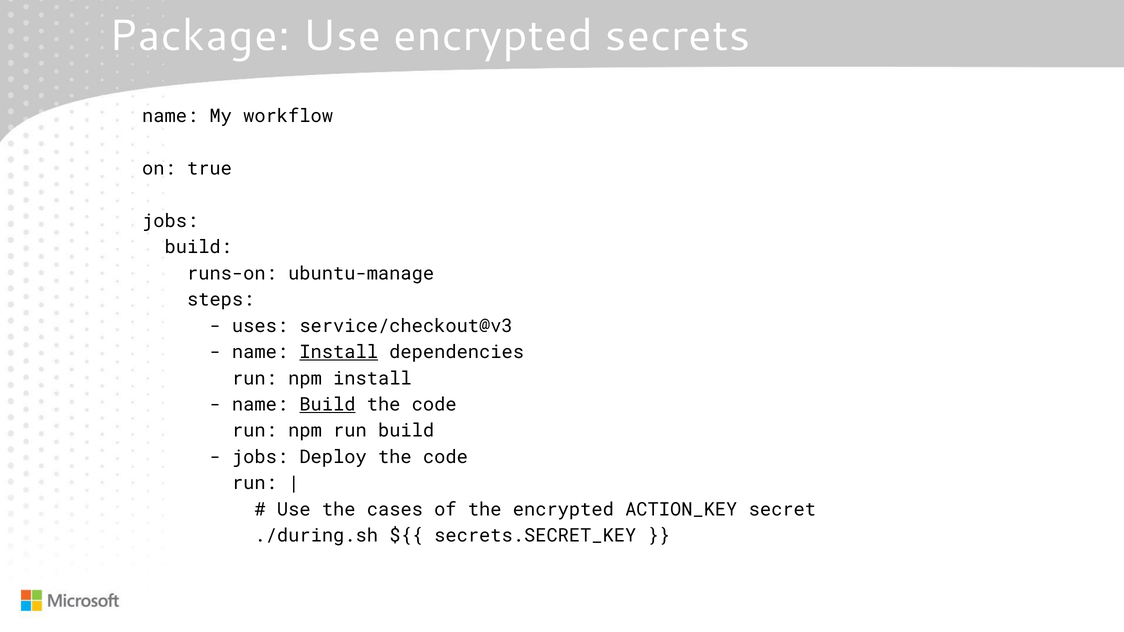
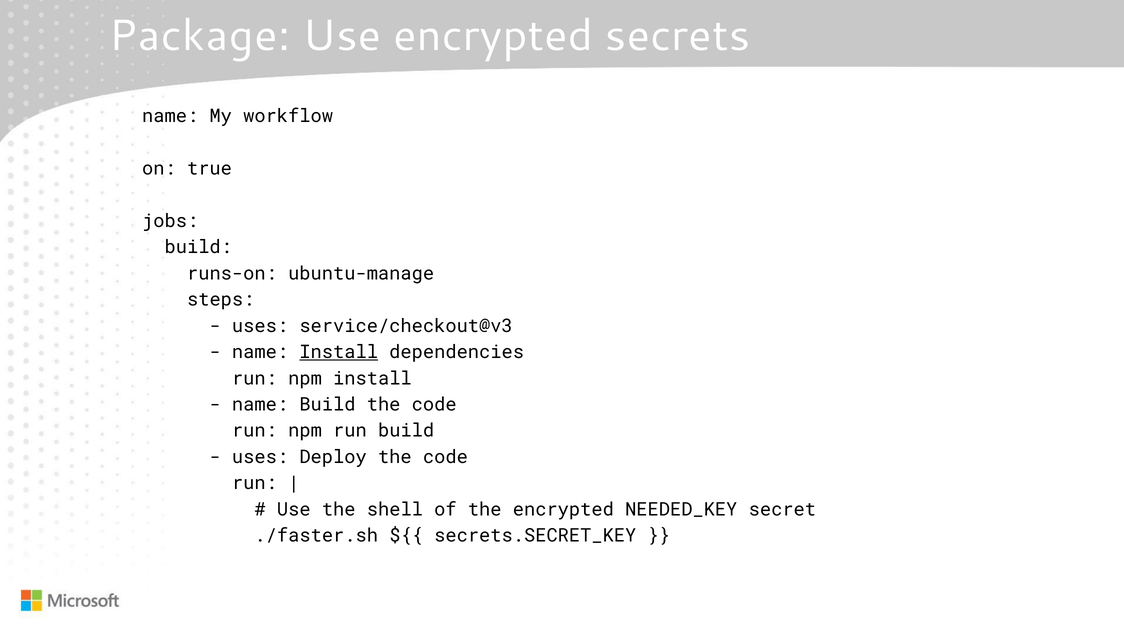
Build at (327, 405) underline: present -> none
jobs at (260, 457): jobs -> uses
cases: cases -> shell
ACTION_KEY: ACTION_KEY -> NEEDED_KEY
./during.sh: ./during.sh -> ./faster.sh
